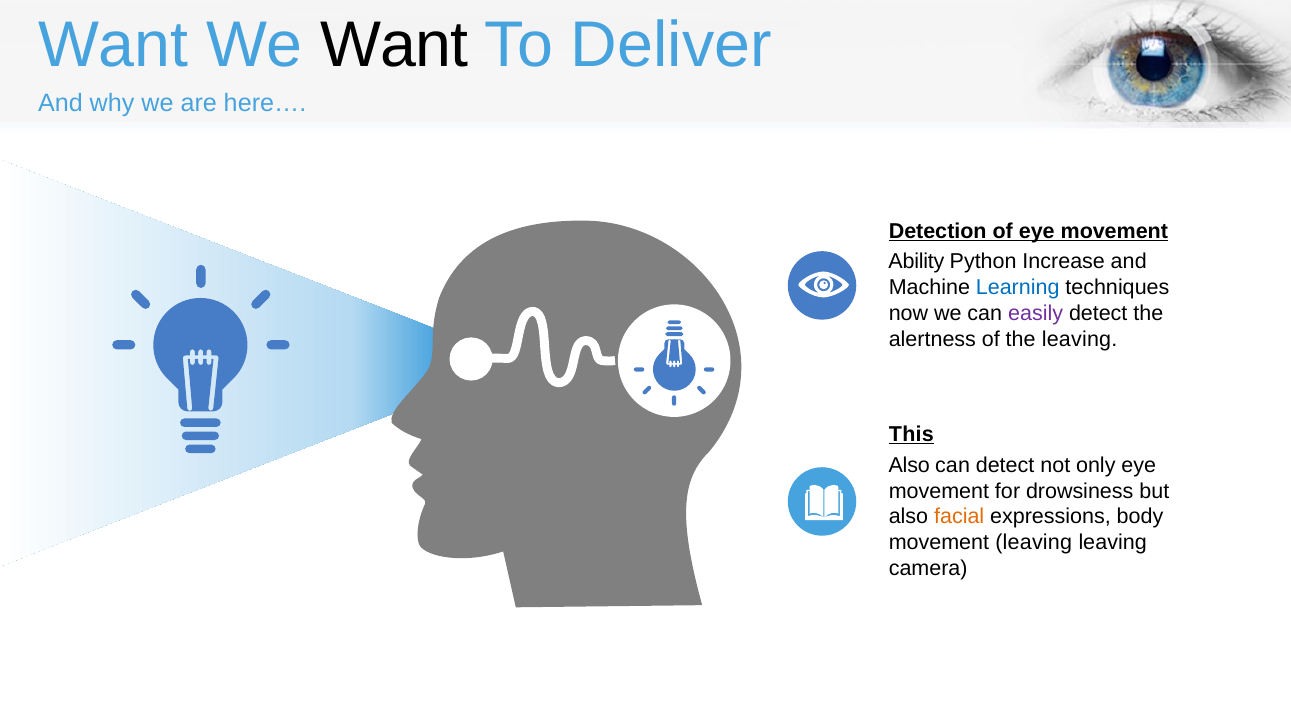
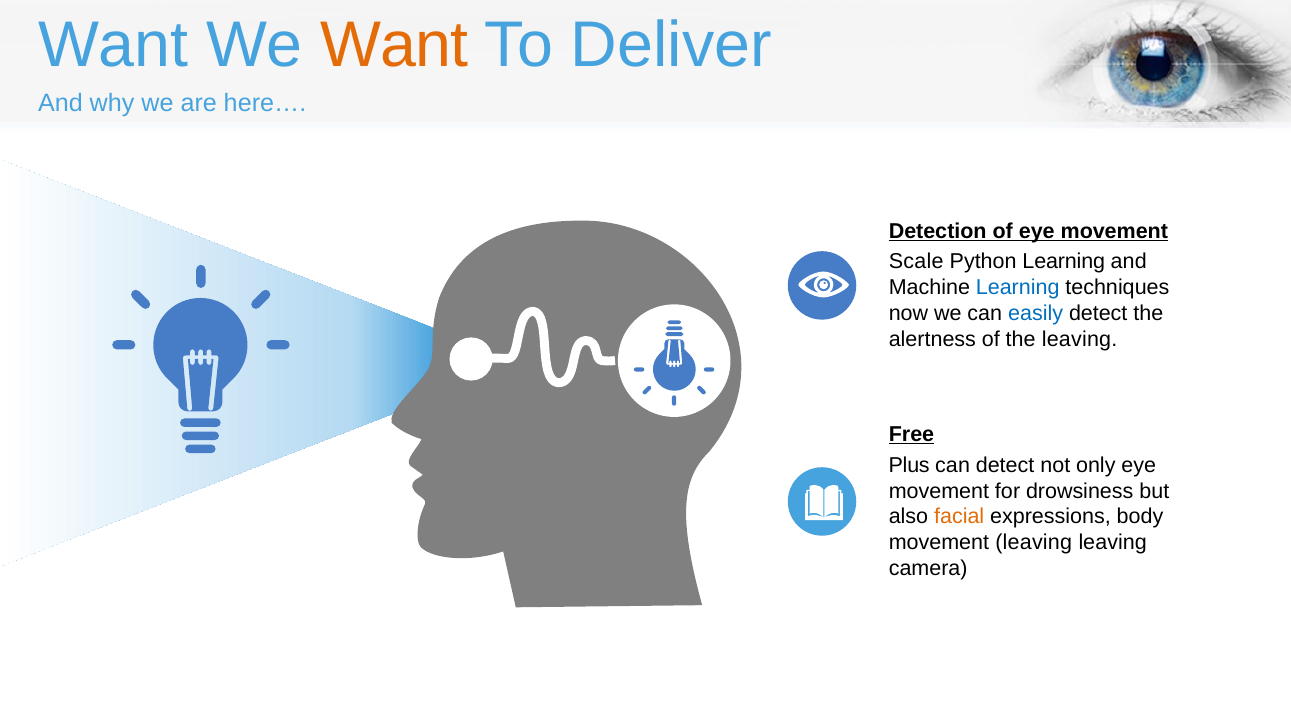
Want at (394, 45) colour: black -> orange
Ability: Ability -> Scale
Python Increase: Increase -> Learning
easily colour: purple -> blue
This: This -> Free
Also at (909, 465): Also -> Plus
